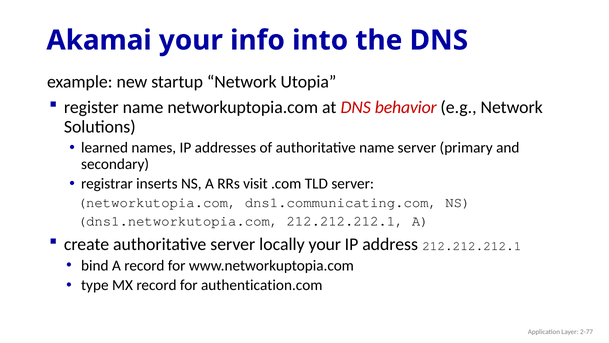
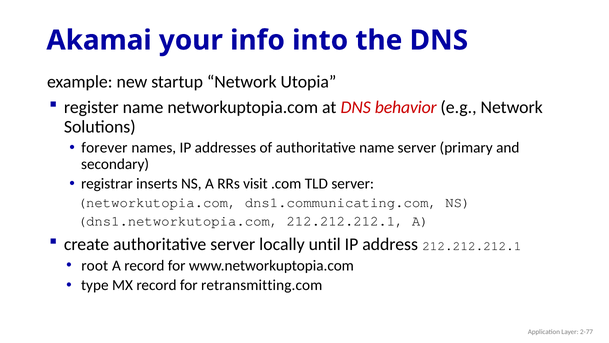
learned: learned -> forever
locally your: your -> until
bind: bind -> root
authentication.com: authentication.com -> retransmitting.com
